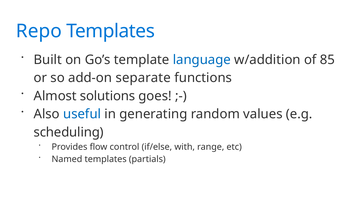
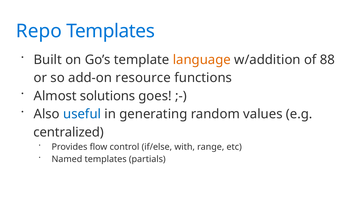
language colour: blue -> orange
85: 85 -> 88
separate: separate -> resource
scheduling: scheduling -> centralized
